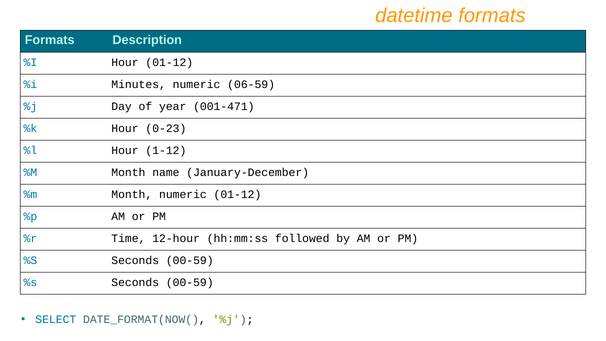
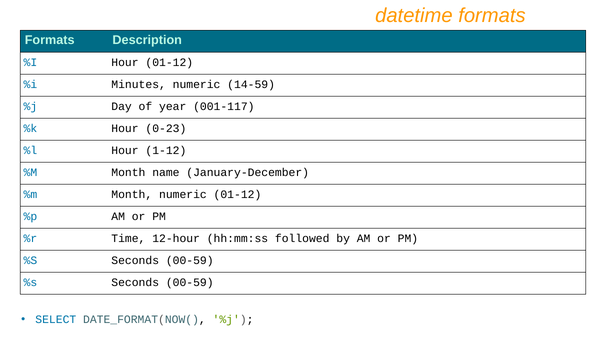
06-59: 06-59 -> 14-59
001-471: 001-471 -> 001-117
